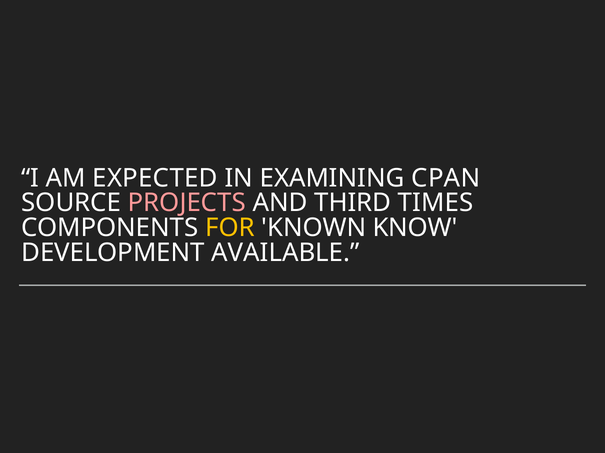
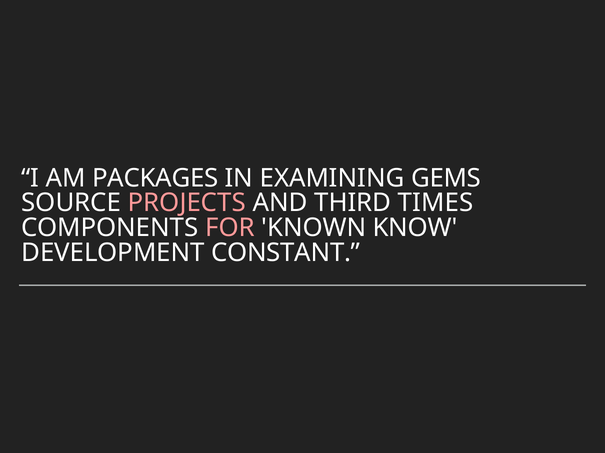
EXPECTED: EXPECTED -> PACKAGES
CPAN: CPAN -> GEMS
FOR colour: yellow -> pink
AVAILABLE: AVAILABLE -> CONSTANT
